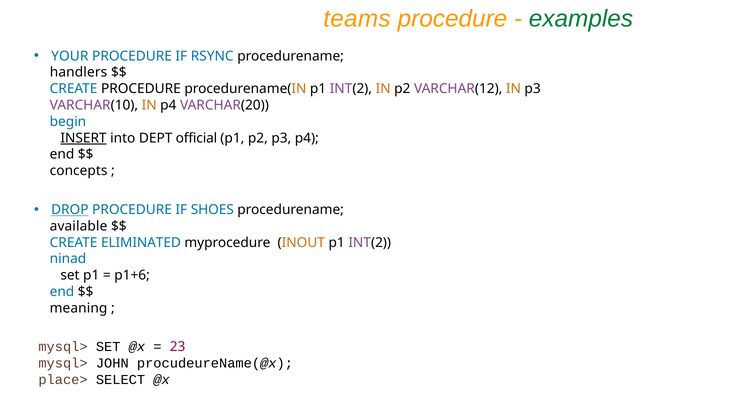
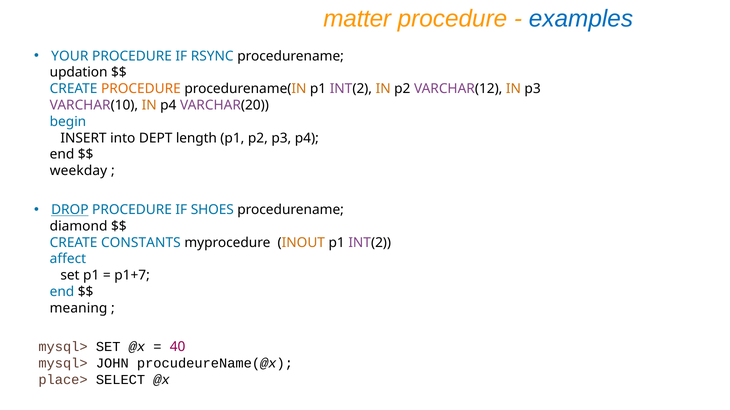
teams: teams -> matter
examples colour: green -> blue
handlers: handlers -> updation
PROCEDURE at (141, 89) colour: black -> orange
INSERT underline: present -> none
official: official -> length
concepts: concepts -> weekday
available: available -> diamond
ELIMINATED: ELIMINATED -> CONSTANTS
ninad: ninad -> affect
p1+6: p1+6 -> p1+7
23: 23 -> 40
